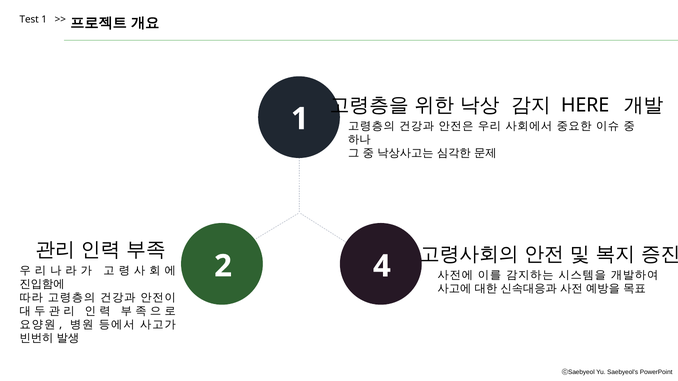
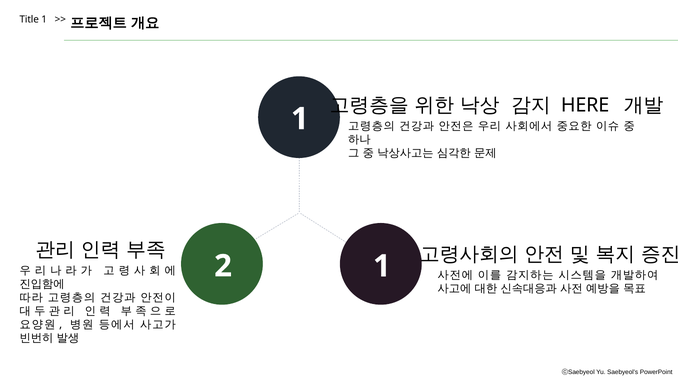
Test: Test -> Title
2 4: 4 -> 1
